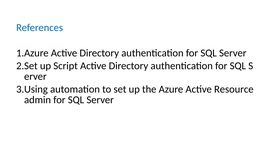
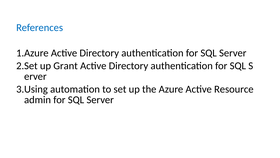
Script: Script -> Grant
